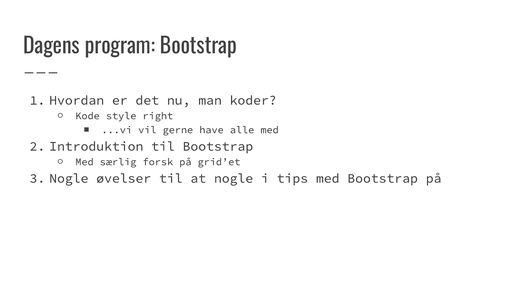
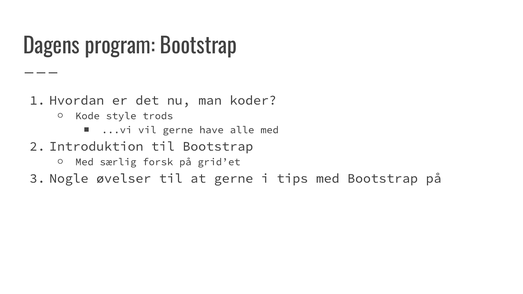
right: right -> trods
at nogle: nogle -> gerne
